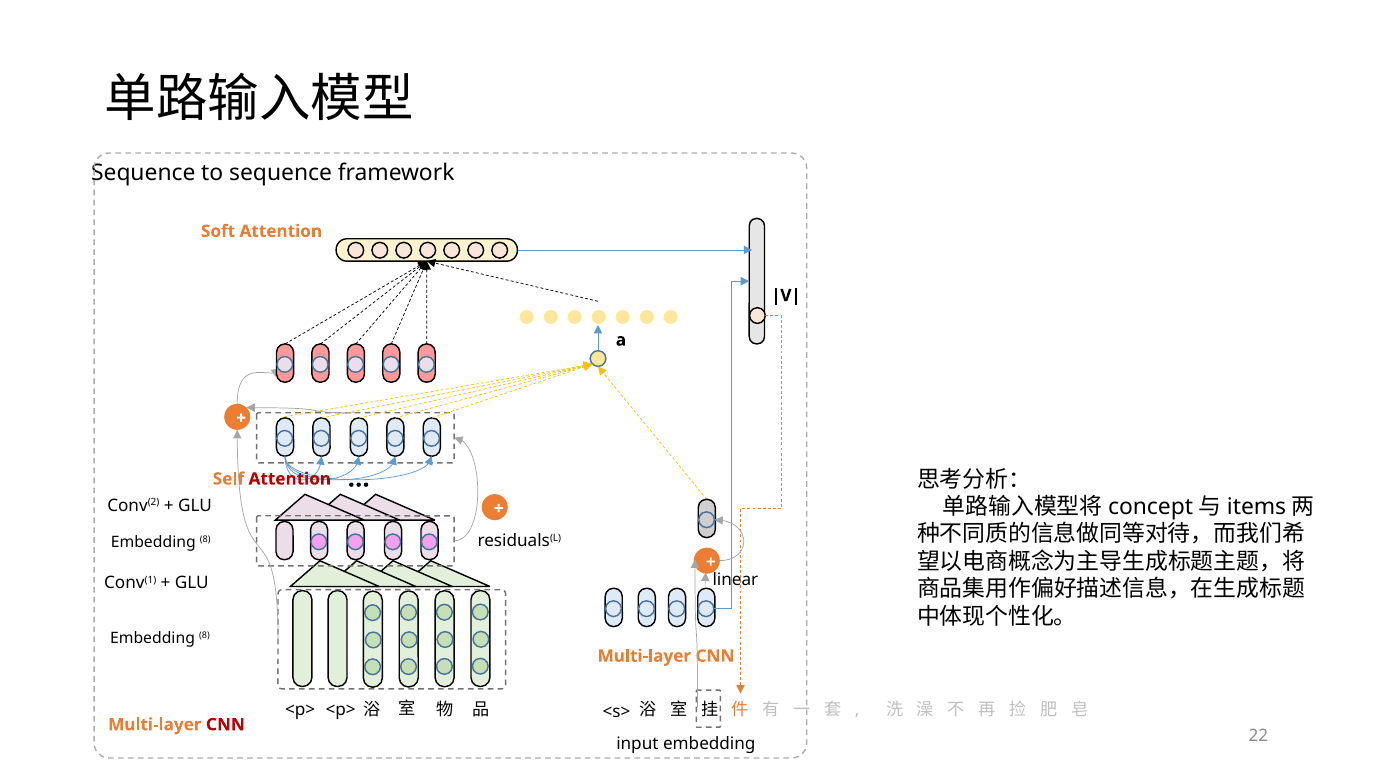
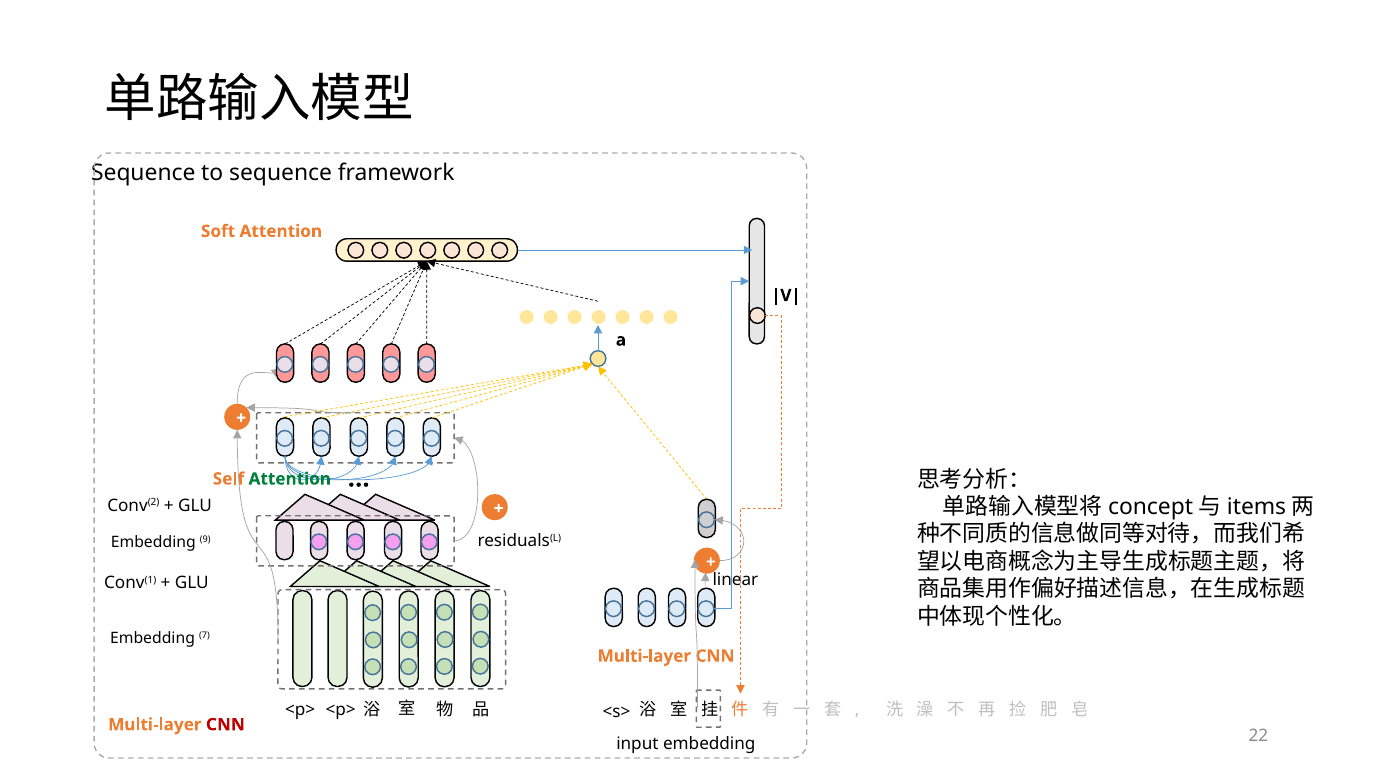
Attention at (290, 479) colour: red -> green
8 at (205, 540): 8 -> 9
8 at (204, 636): 8 -> 7
